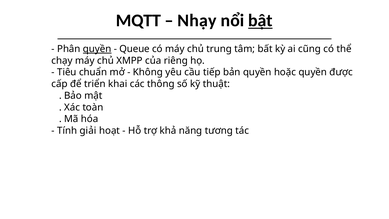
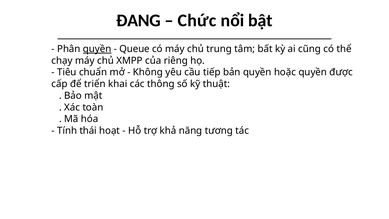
MQTT: MQTT -> ĐANG
Nhạy: Nhạy -> Chức
bật underline: present -> none
giải: giải -> thái
